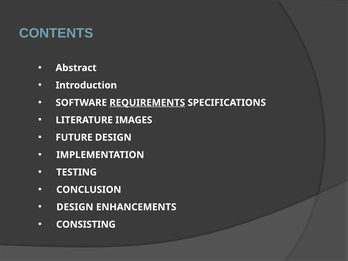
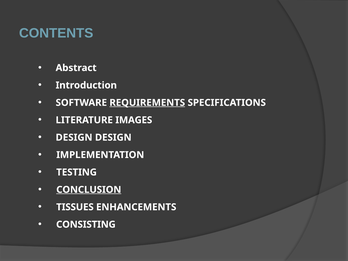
FUTURE at (74, 137): FUTURE -> DESIGN
CONCLUSION underline: none -> present
DESIGN at (75, 207): DESIGN -> TISSUES
